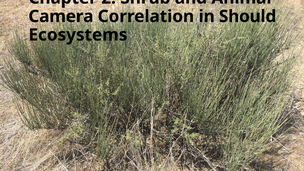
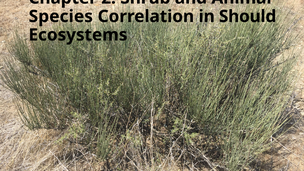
Camera: Camera -> Species
